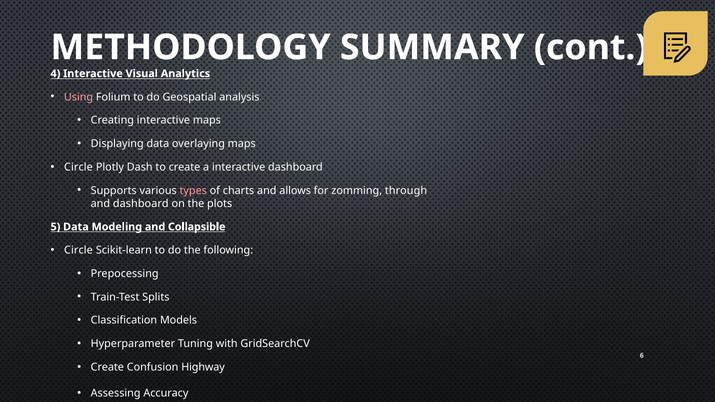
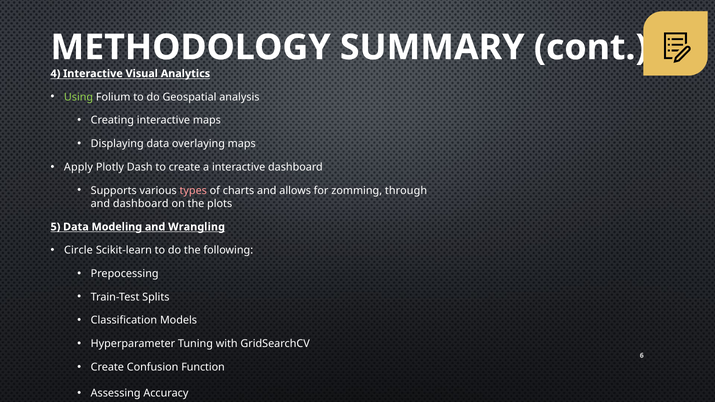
Using colour: pink -> light green
Circle at (78, 167): Circle -> Apply
Collapsible: Collapsible -> Wrangling
Highway: Highway -> Function
